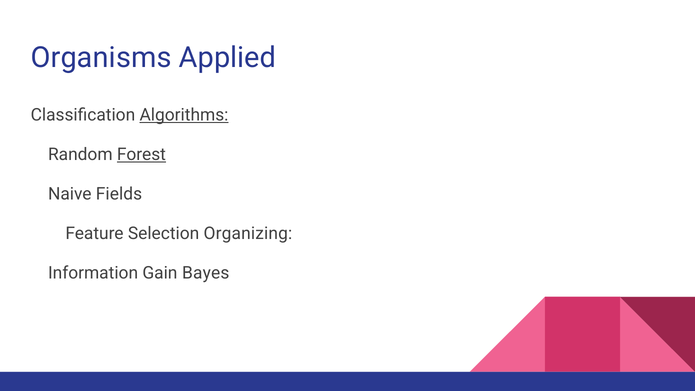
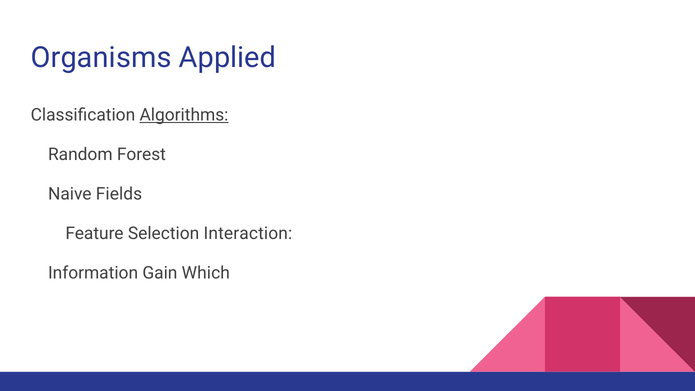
Forest underline: present -> none
Organizing: Organizing -> Interaction
Bayes: Bayes -> Which
